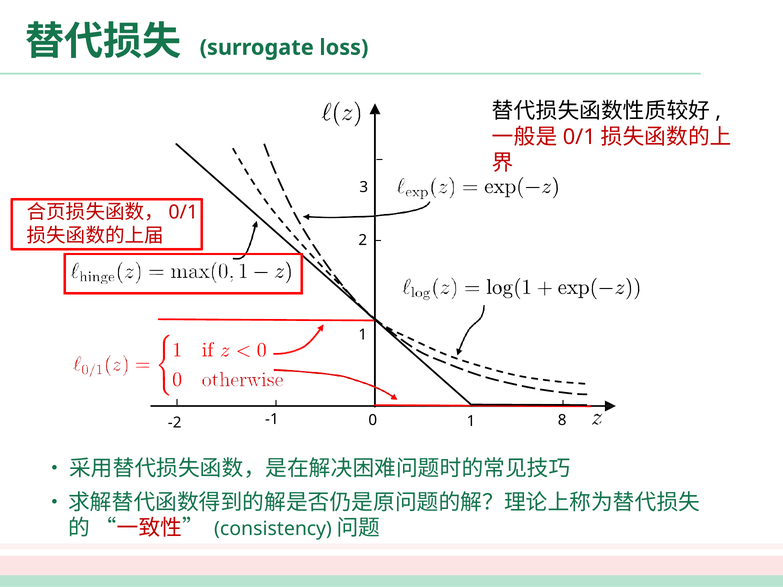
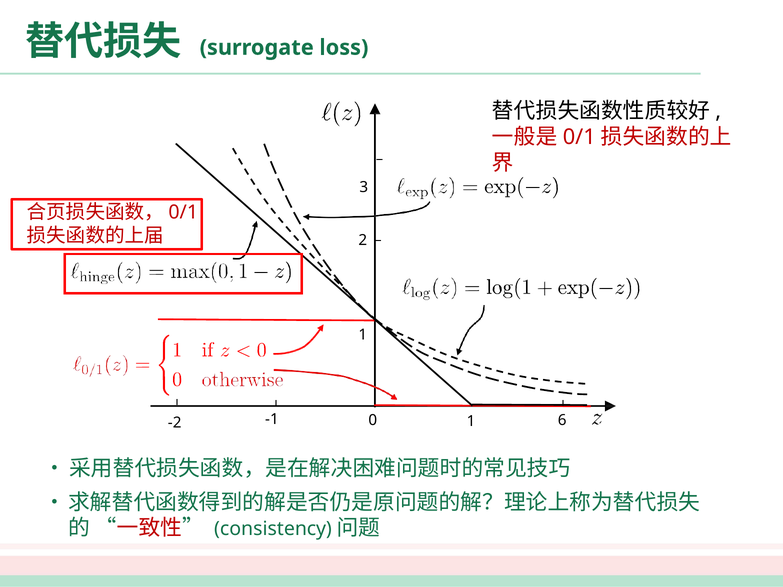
8: 8 -> 6
